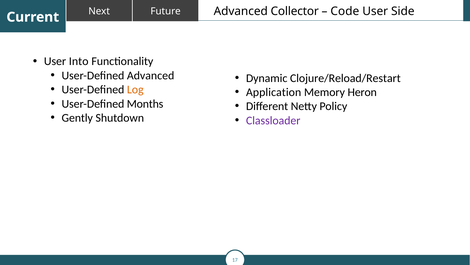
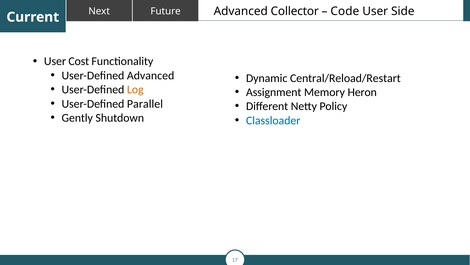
Into: Into -> Cost
Clojure/Reload/Restart: Clojure/Reload/Restart -> Central/Reload/Restart
Application: Application -> Assignment
Months: Months -> Parallel
Classloader colour: purple -> blue
